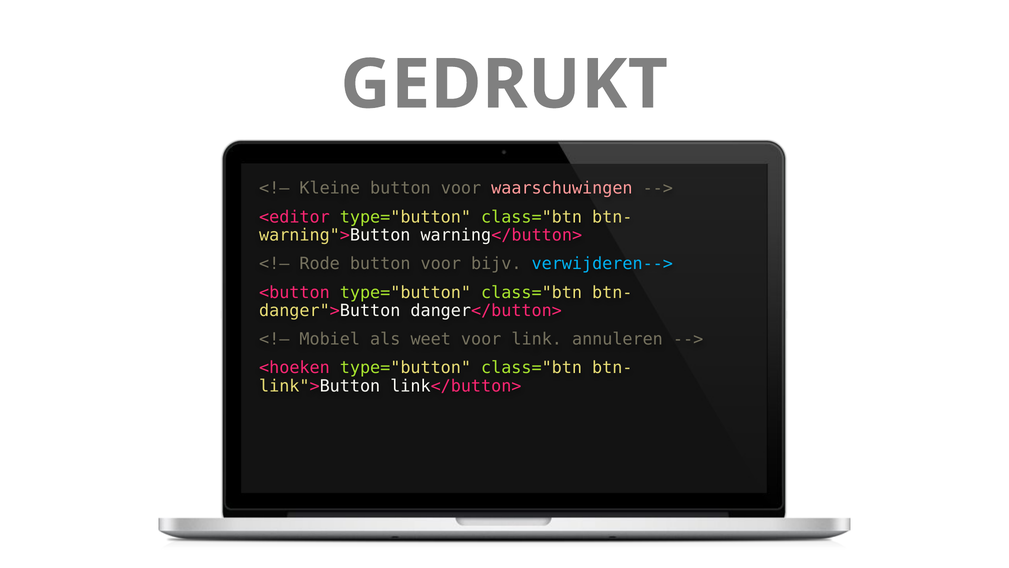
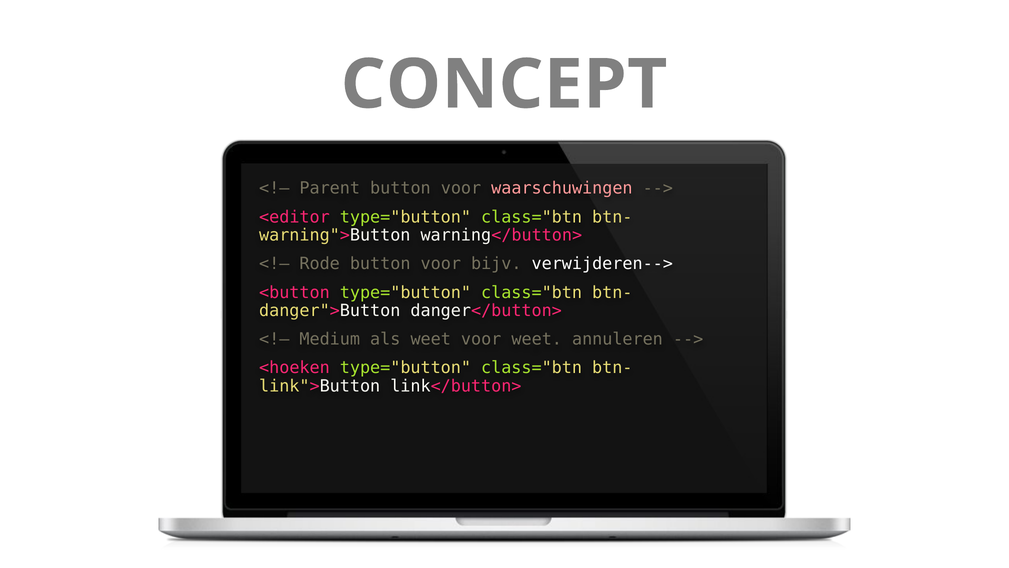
GEDRUKT: GEDRUKT -> CONCEPT
Kleine: Kleine -> Parent
verwijderen--> colour: light blue -> white
Mobiel: Mobiel -> Medium
voor link: link -> weet
